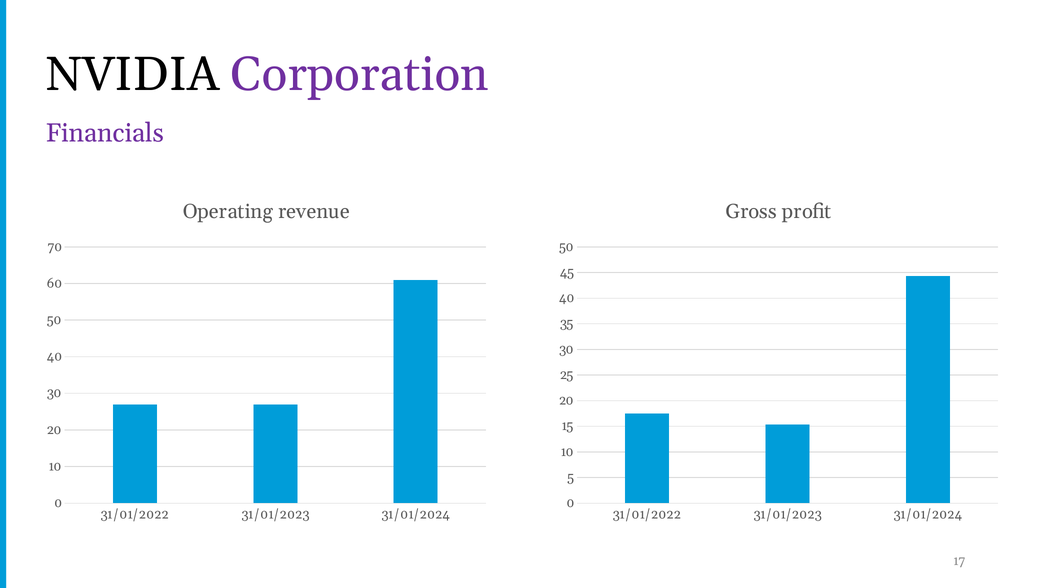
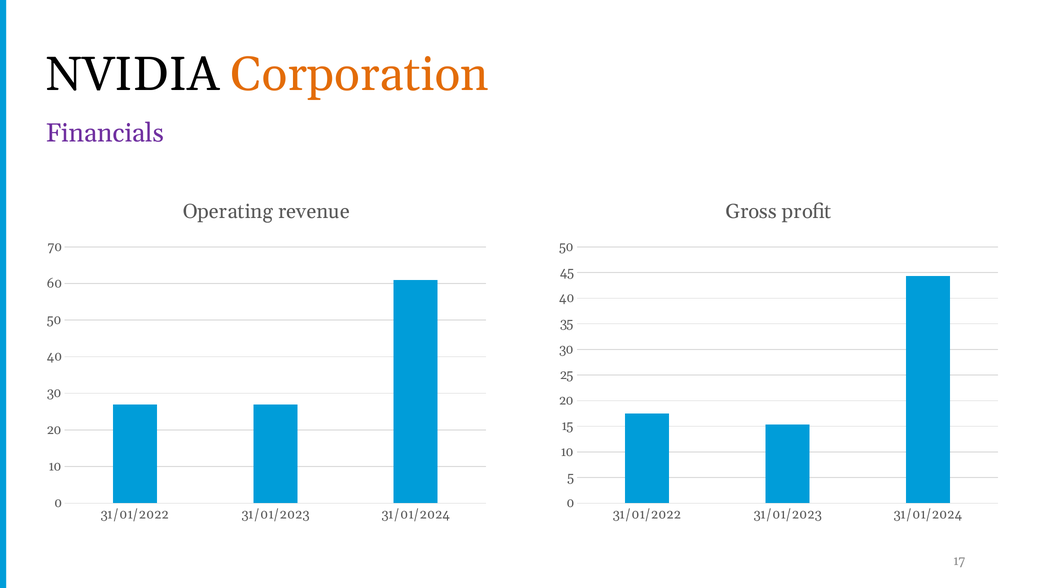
Corporation colour: purple -> orange
